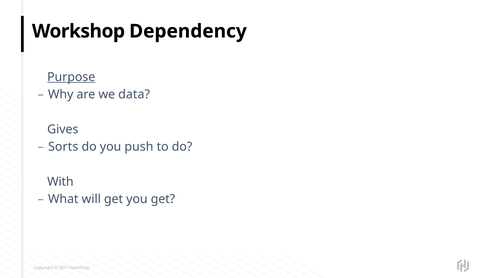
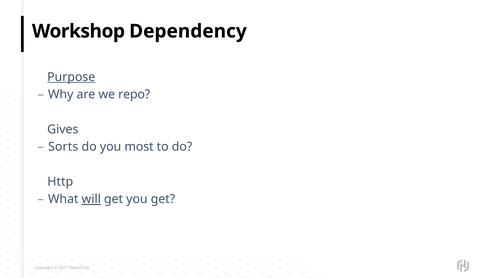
data: data -> repo
push: push -> most
With: With -> Http
will underline: none -> present
